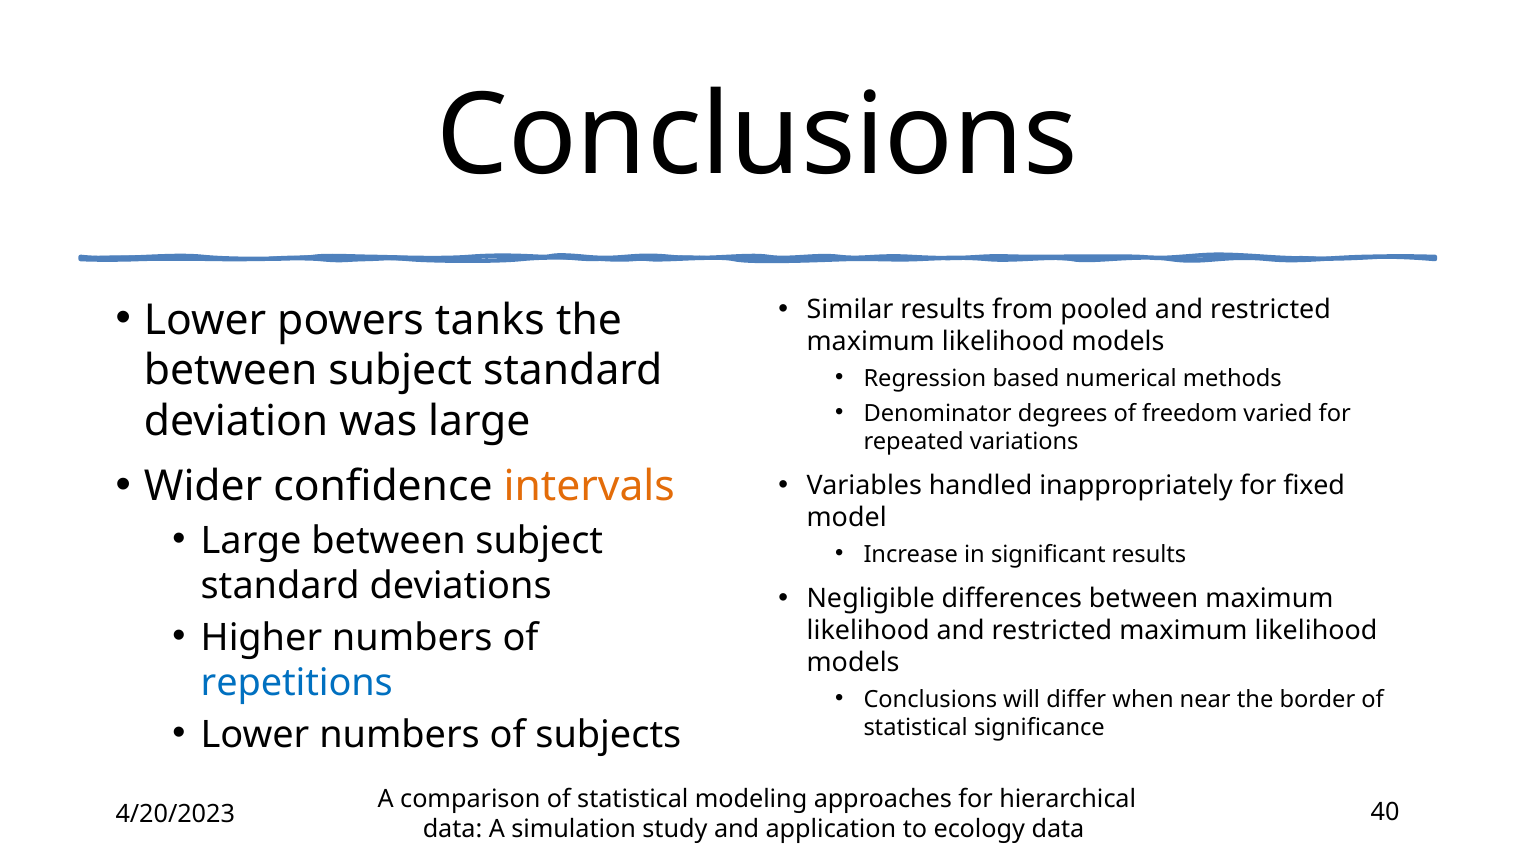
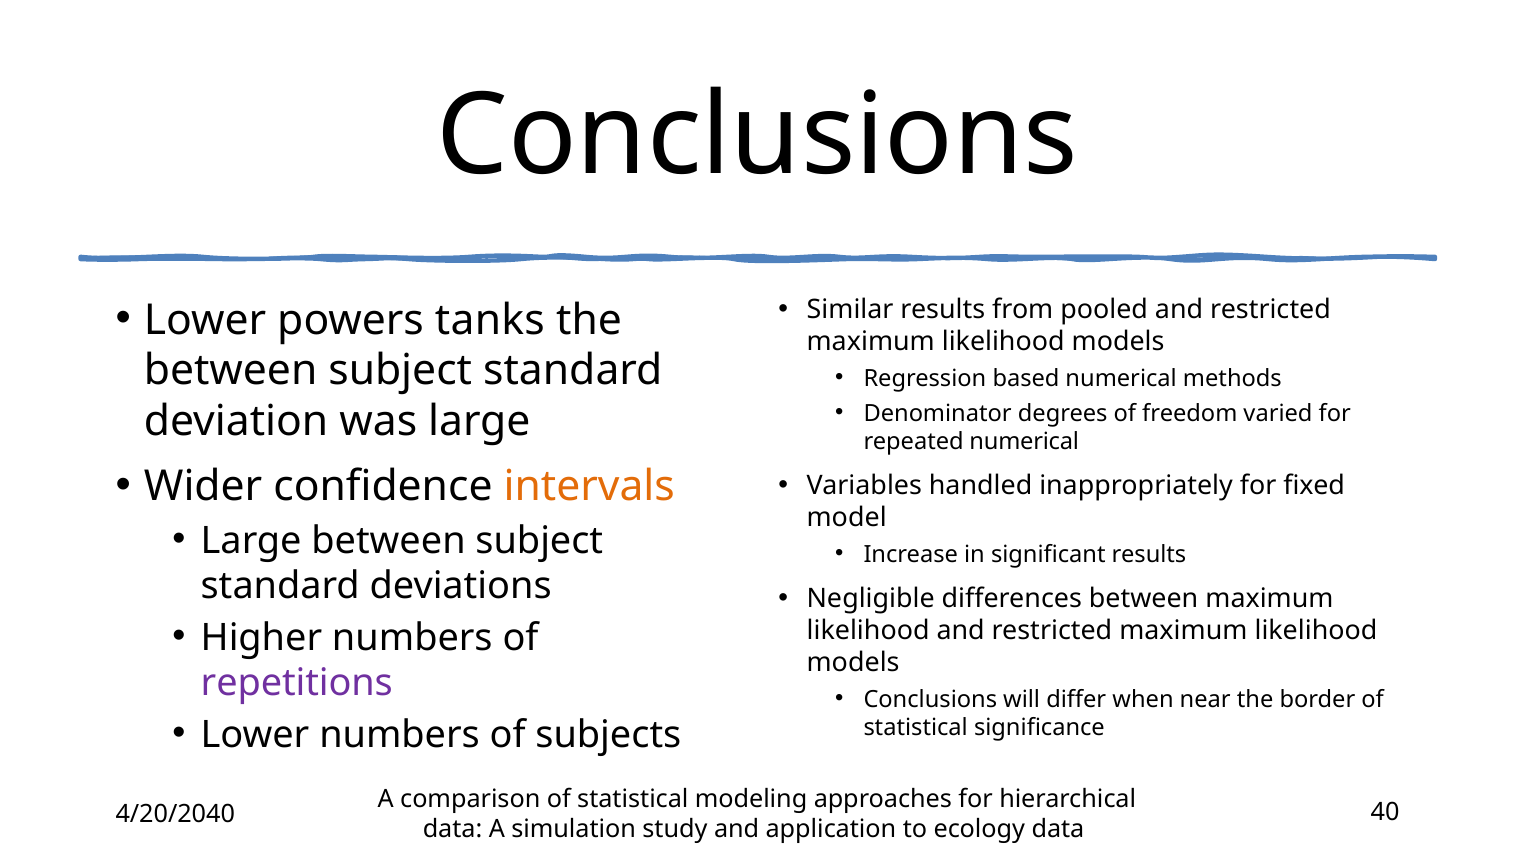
repeated variations: variations -> numerical
repetitions colour: blue -> purple
4/20/2023: 4/20/2023 -> 4/20/2040
